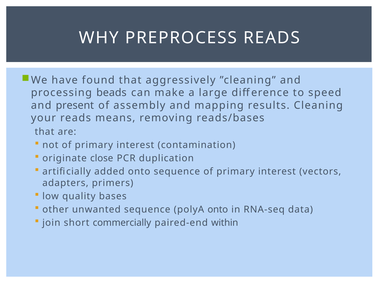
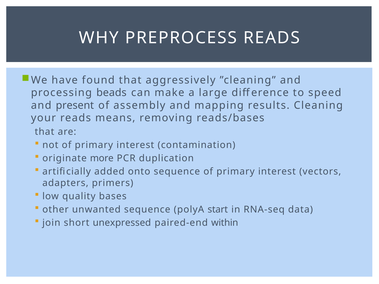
close: close -> more
polyA onto: onto -> start
commercially: commercially -> unexpressed
